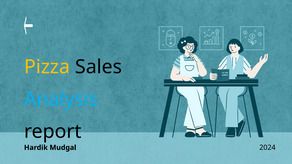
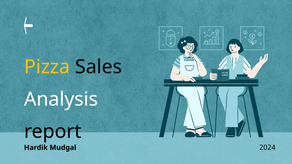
Analysis colour: light blue -> white
